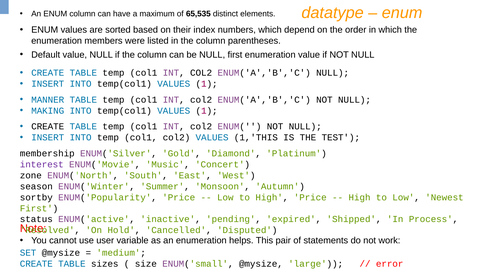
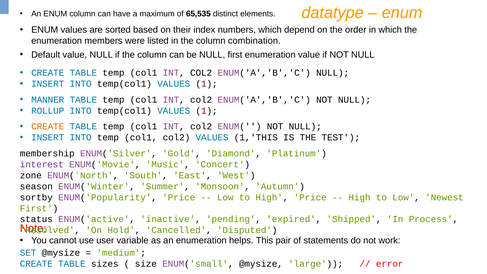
parentheses: parentheses -> combination
MAKING: MAKING -> ROLLUP
CREATE at (48, 127) colour: black -> orange
